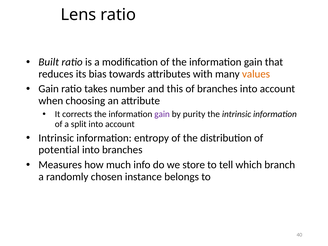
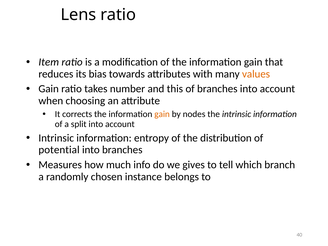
Built: Built -> Item
gain at (162, 114) colour: purple -> orange
purity: purity -> nodes
store: store -> gives
